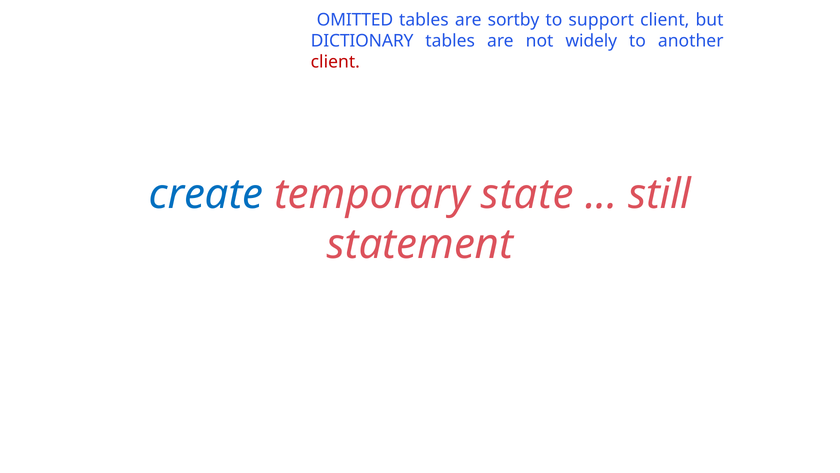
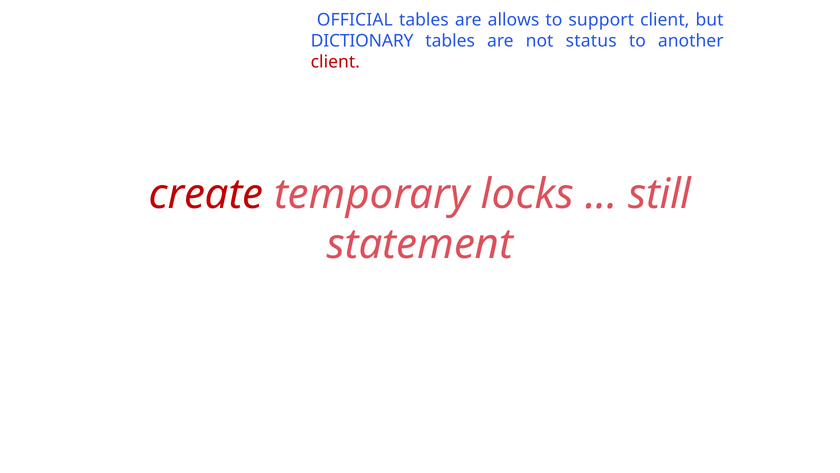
OMITTED: OMITTED -> OFFICIAL
sortby: sortby -> allows
widely: widely -> status
create colour: blue -> red
state: state -> locks
